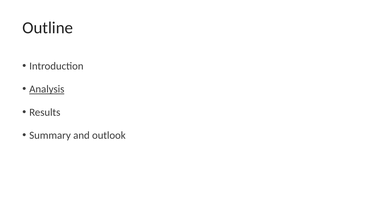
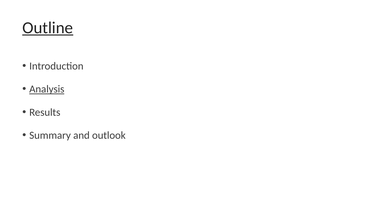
Outline underline: none -> present
